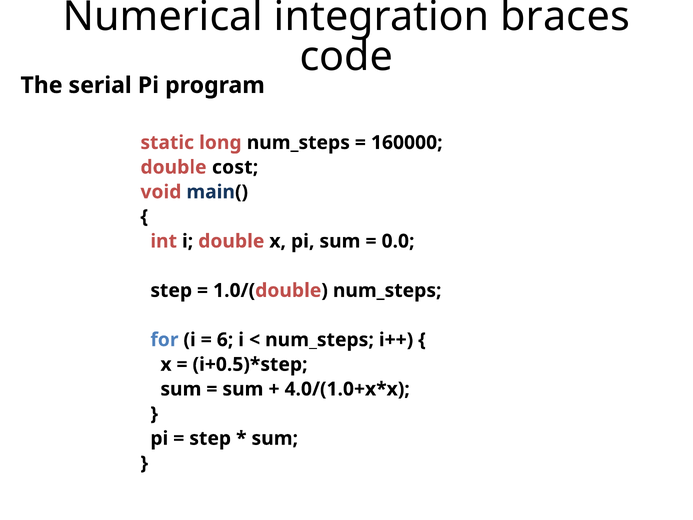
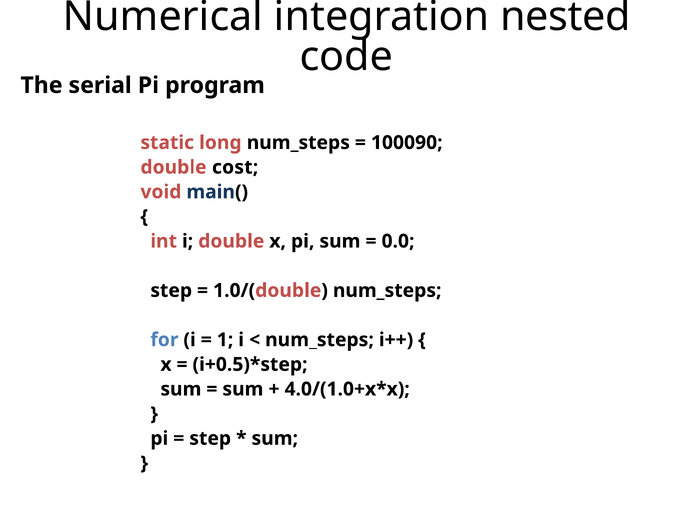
braces: braces -> nested
160000: 160000 -> 100090
6: 6 -> 1
